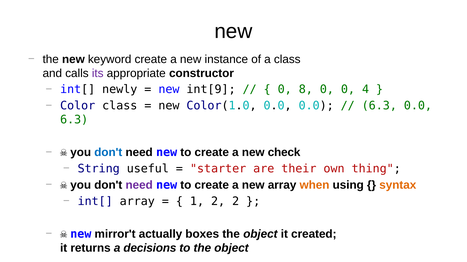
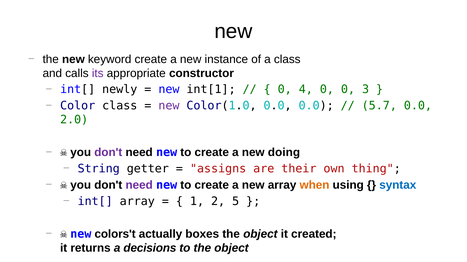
int[9: int[9 -> int[1
8: 8 -> 4
4: 4 -> 3
new at (169, 106) colour: black -> purple
6.3 at (379, 106): 6.3 -> 5.7
6.3 at (74, 120): 6.3 -> 2.0
don't at (108, 153) colour: blue -> purple
check: check -> doing
useful: useful -> getter
starter: starter -> assigns
syntax colour: orange -> blue
2 2: 2 -> 5
mirror't: mirror't -> colors't
